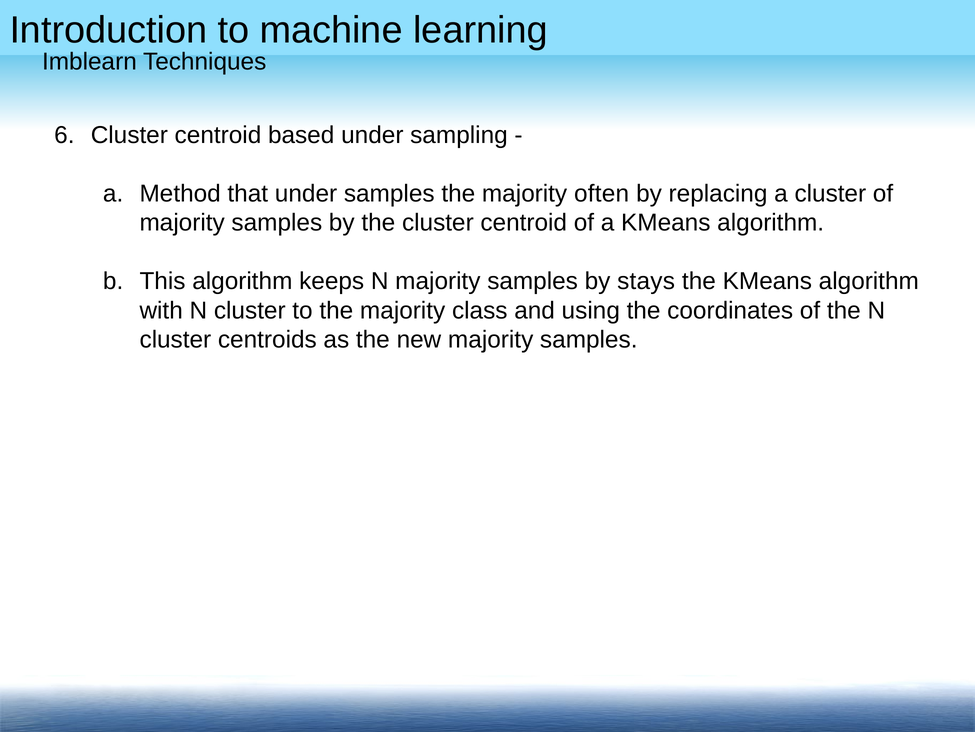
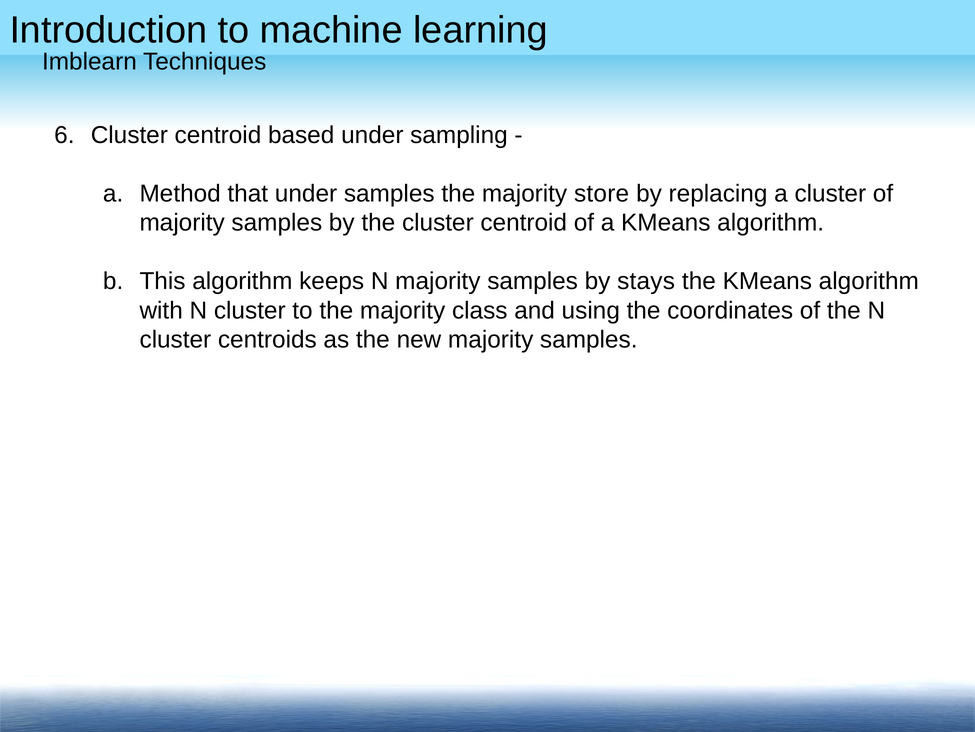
often: often -> store
